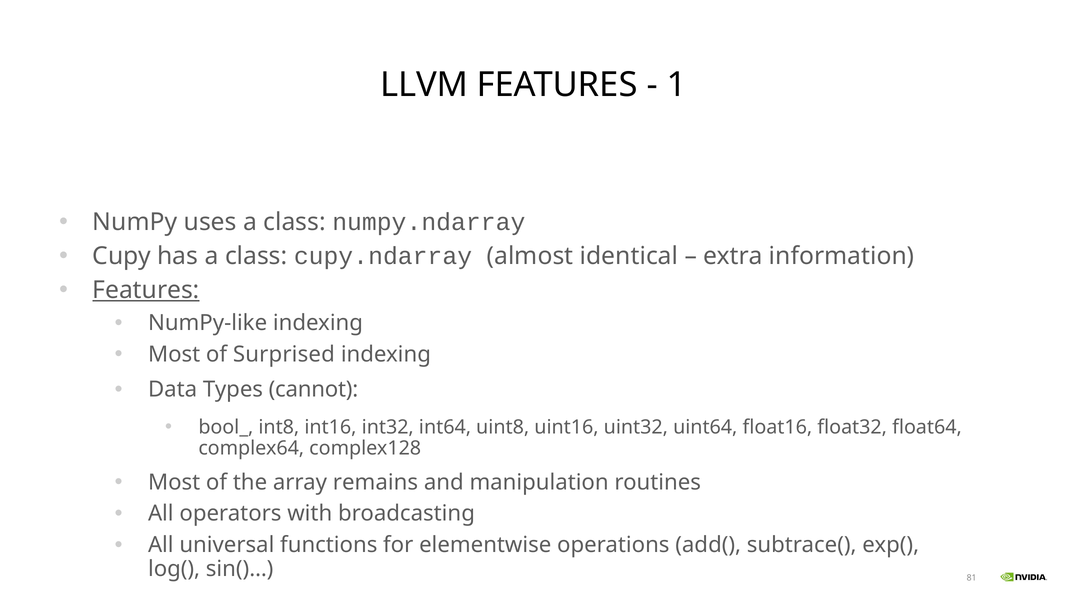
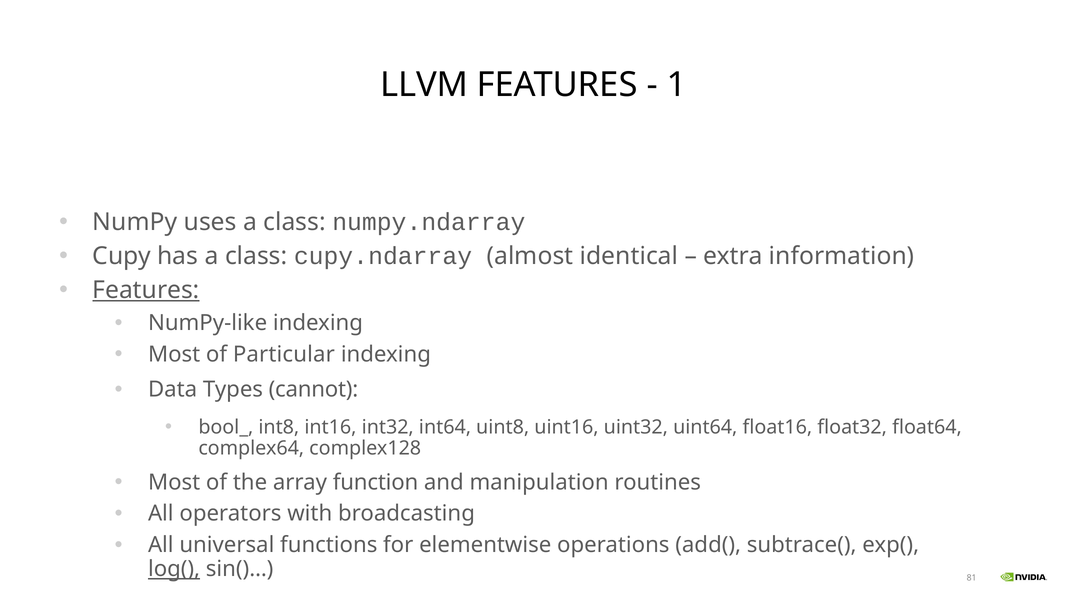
Surprised: Surprised -> Particular
remains: remains -> function
log( underline: none -> present
